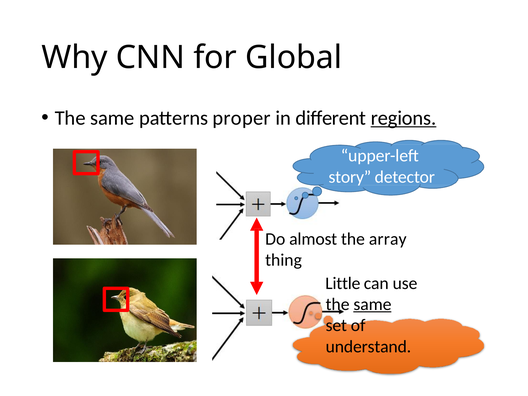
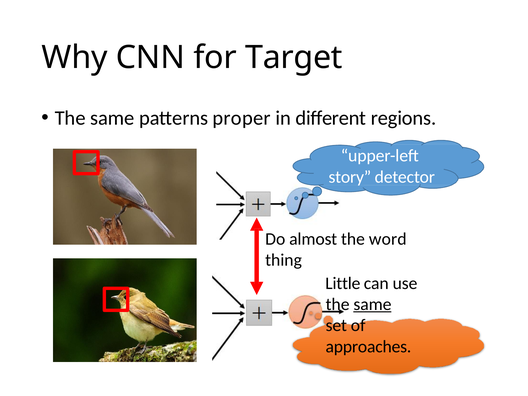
Global: Global -> Target
regions underline: present -> none
array: array -> word
understand: understand -> approaches
